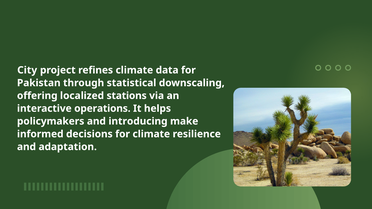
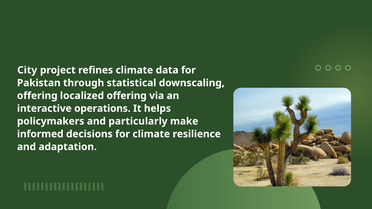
localized stations: stations -> offering
introducing: introducing -> particularly
